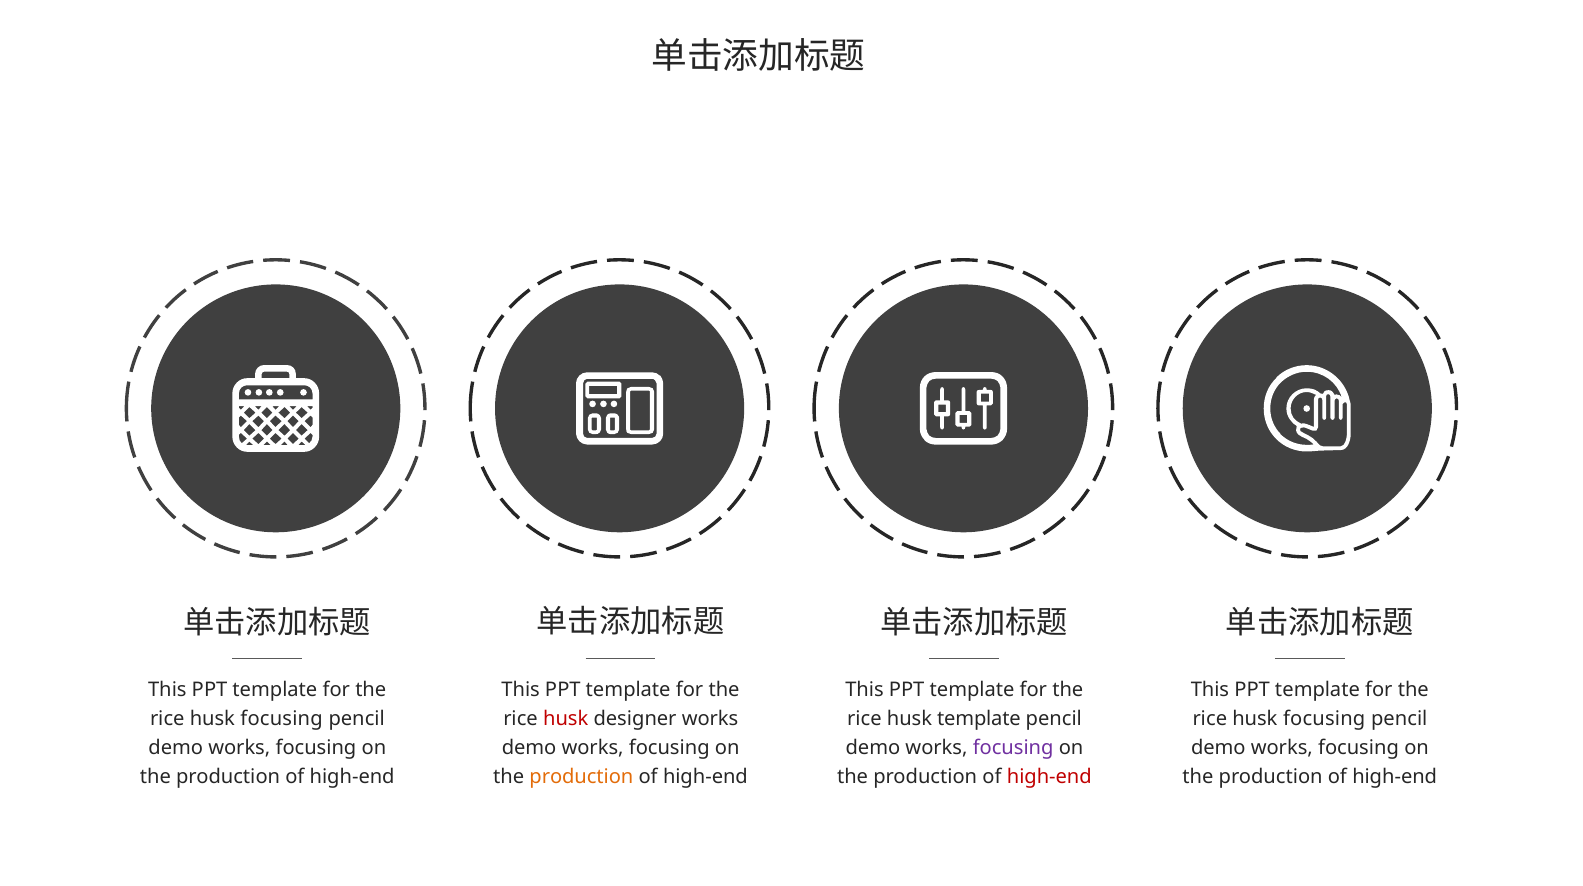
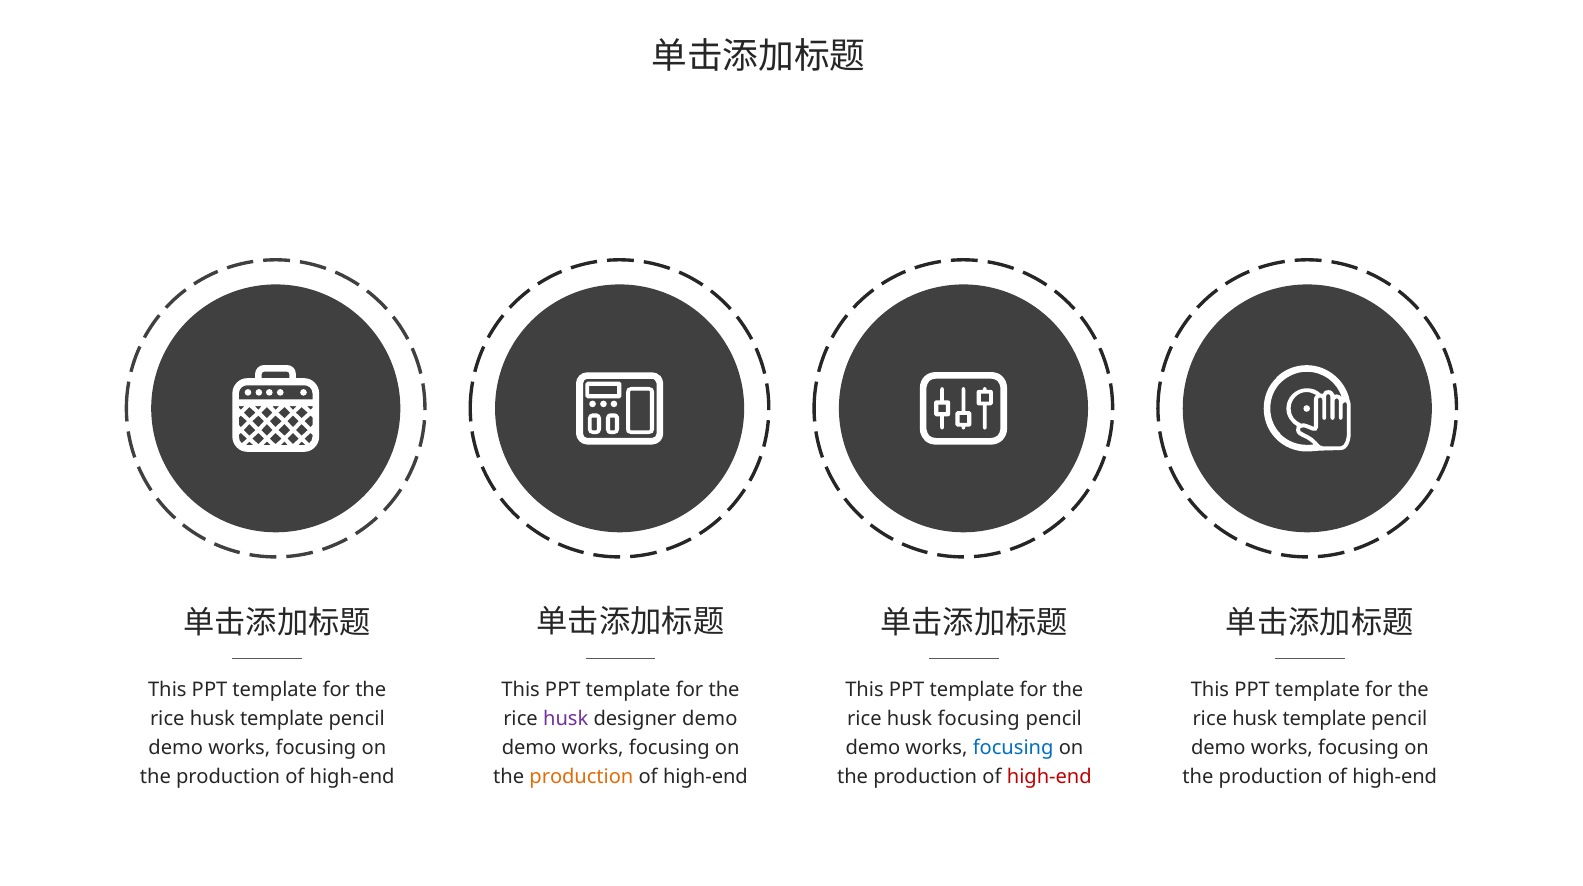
focusing at (282, 719): focusing -> template
husk at (566, 719) colour: red -> purple
designer works: works -> demo
husk template: template -> focusing
focusing at (1324, 719): focusing -> template
focusing at (1013, 748) colour: purple -> blue
